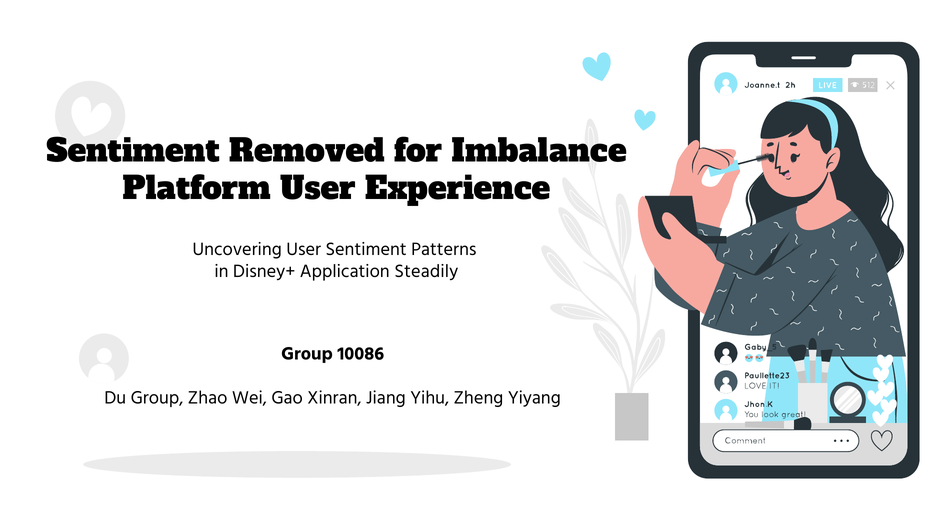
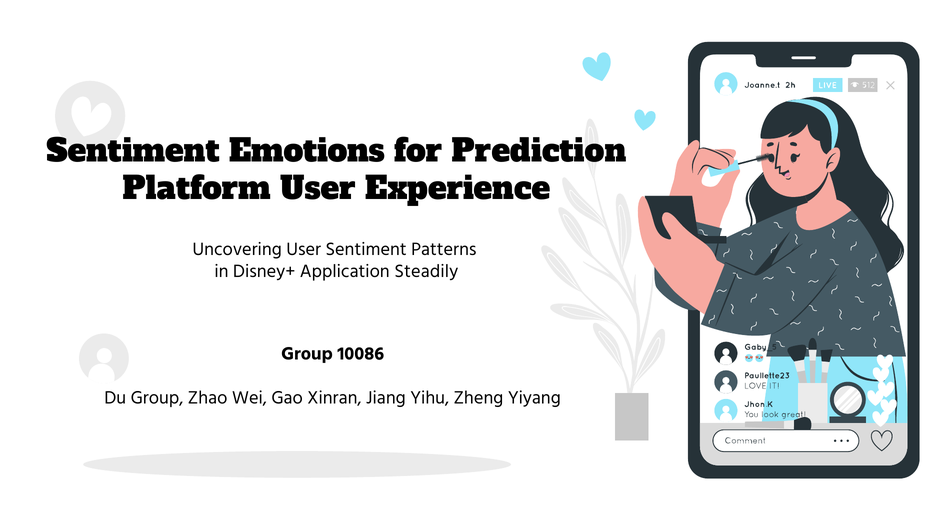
Removed: Removed -> Emotions
Imbalance: Imbalance -> Prediction
